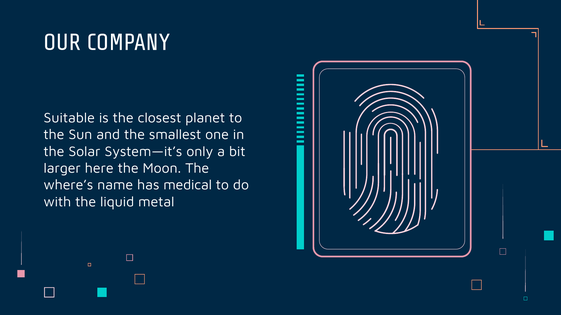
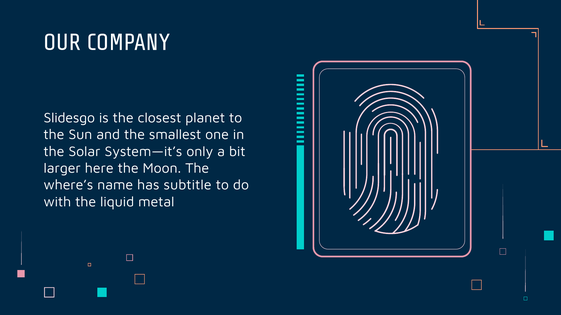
Suitable: Suitable -> Slidesgo
medical: medical -> subtitle
